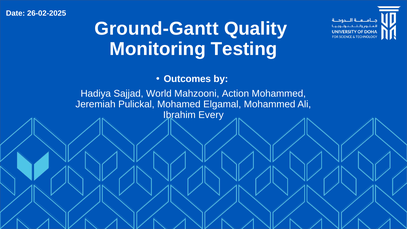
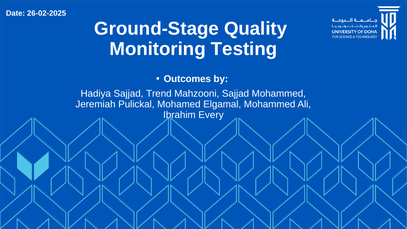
Ground-Gantt: Ground-Gantt -> Ground-Stage
World: World -> Trend
Mahzooni Action: Action -> Sajjad
